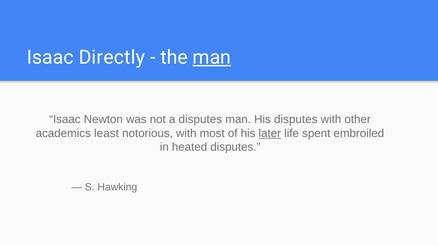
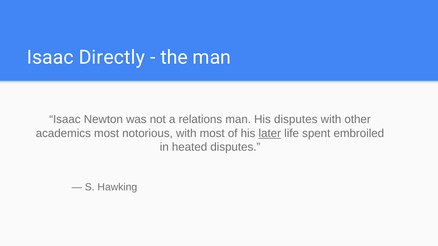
man at (212, 57) underline: present -> none
a disputes: disputes -> relations
academics least: least -> most
